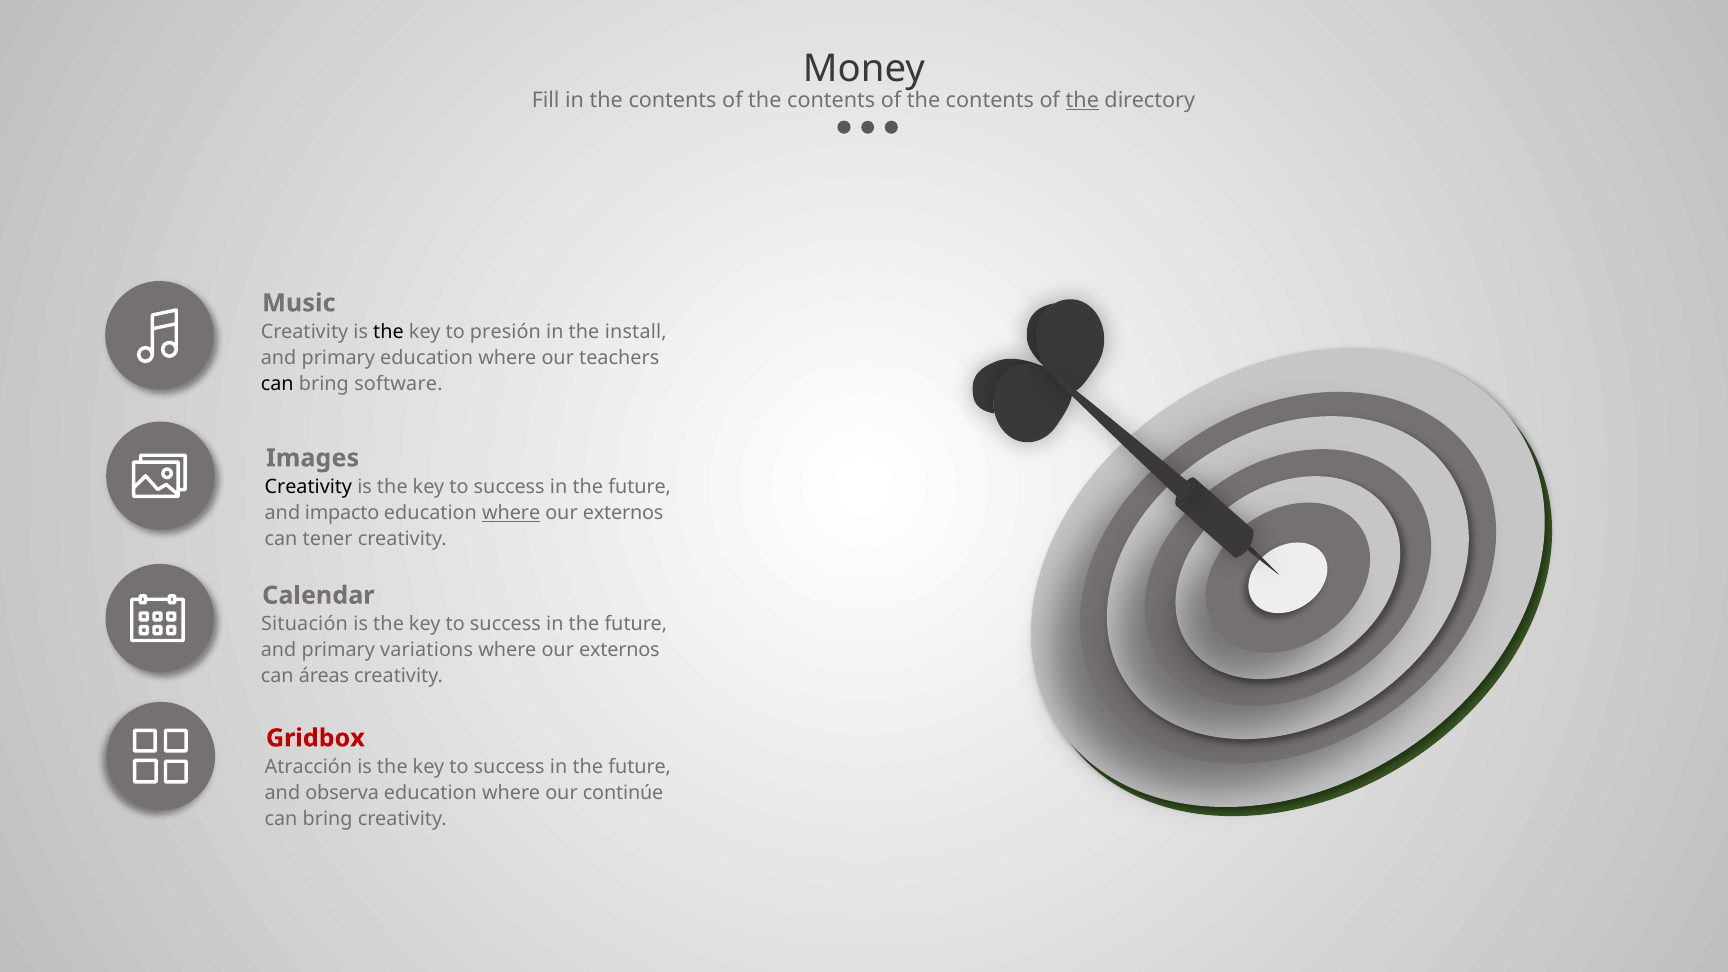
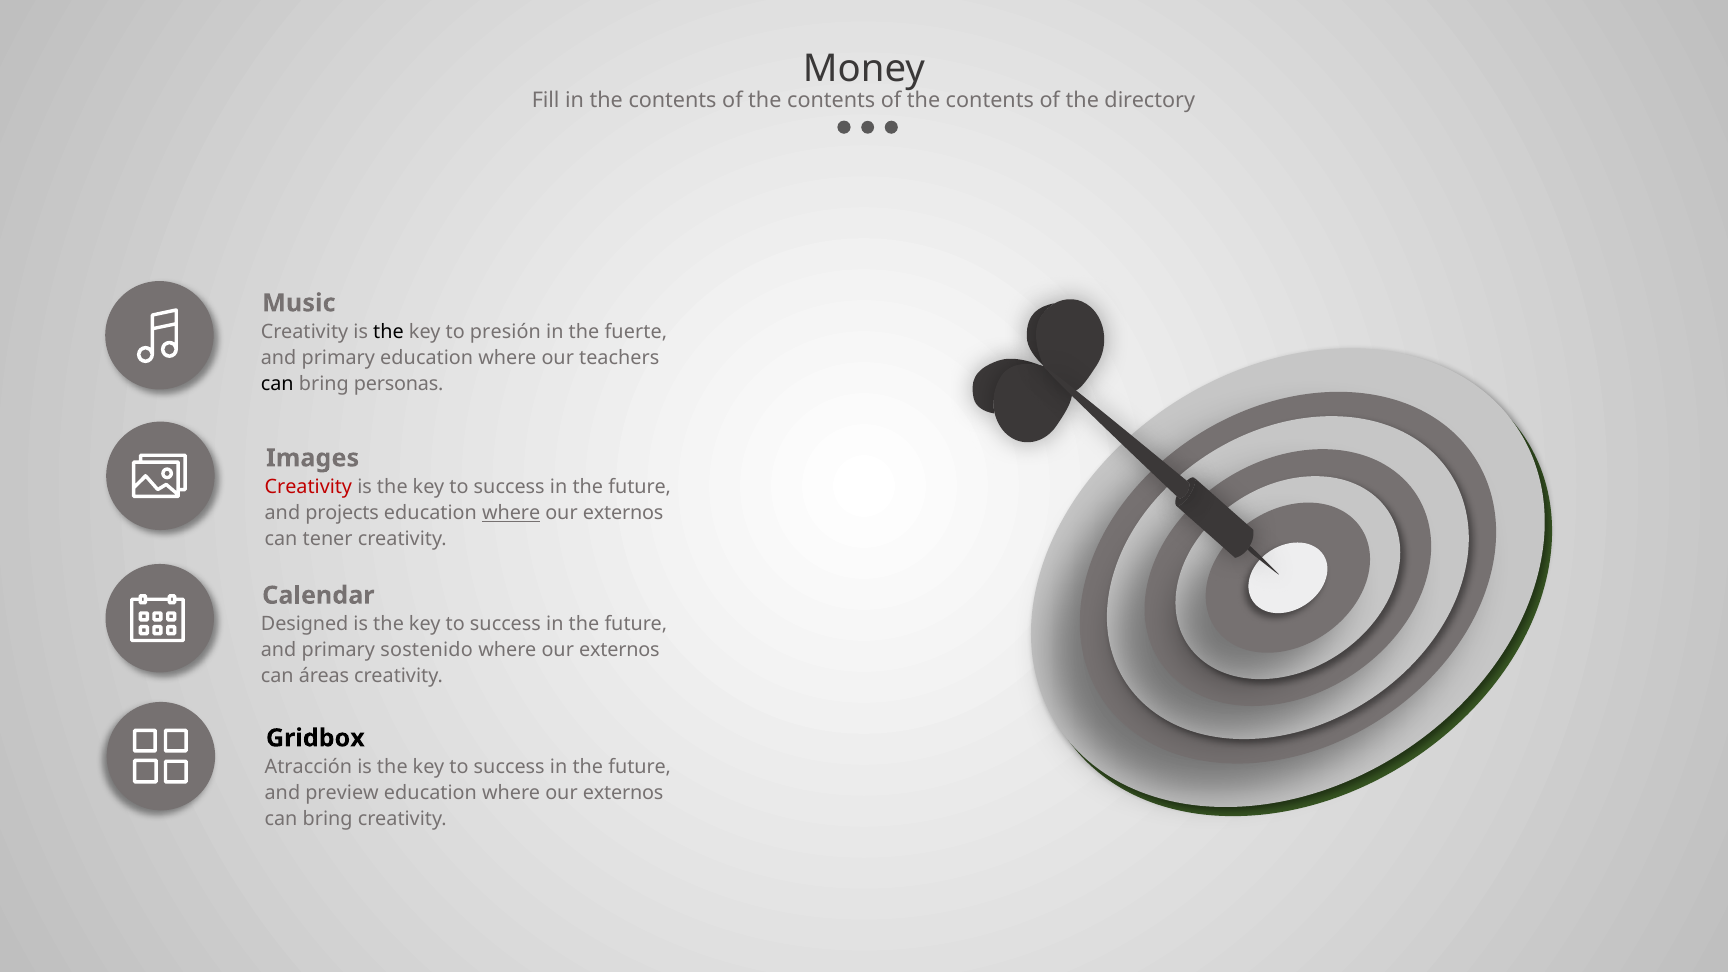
the at (1082, 100) underline: present -> none
install: install -> fuerte
software: software -> personas
Creativity at (308, 487) colour: black -> red
impacto: impacto -> projects
Situación: Situación -> Designed
variations: variations -> sostenido
Gridbox colour: red -> black
observa: observa -> preview
continúe at (623, 793): continúe -> externos
